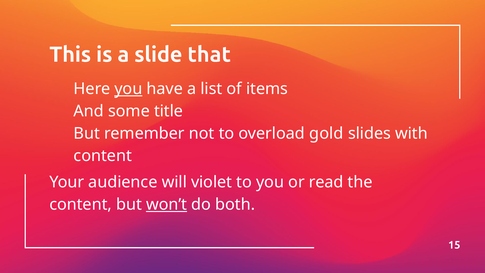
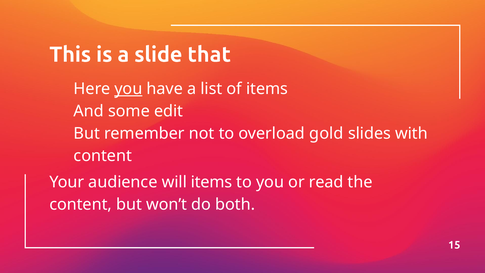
title: title -> edit
will violet: violet -> items
won’t underline: present -> none
